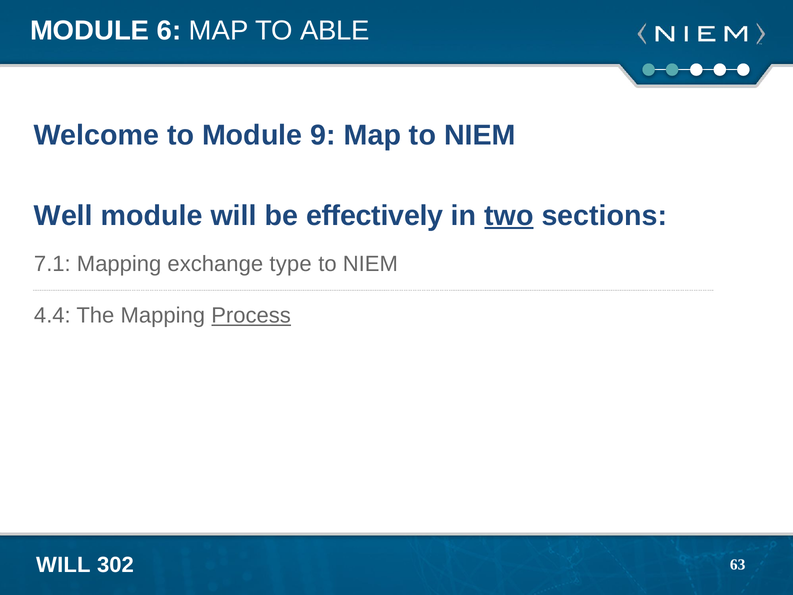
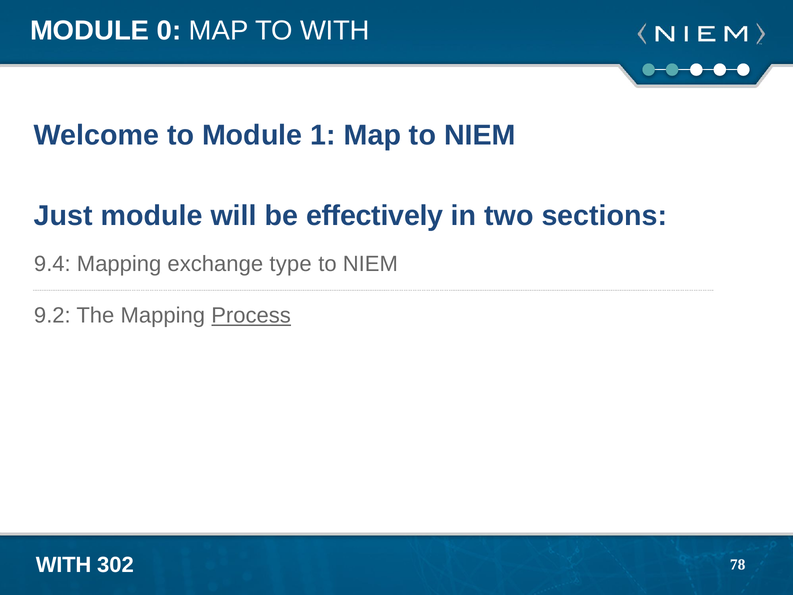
6: 6 -> 0
TO ABLE: ABLE -> WITH
9: 9 -> 1
Well: Well -> Just
two underline: present -> none
7.1: 7.1 -> 9.4
4.4: 4.4 -> 9.2
WILL at (63, 565): WILL -> WITH
63: 63 -> 78
